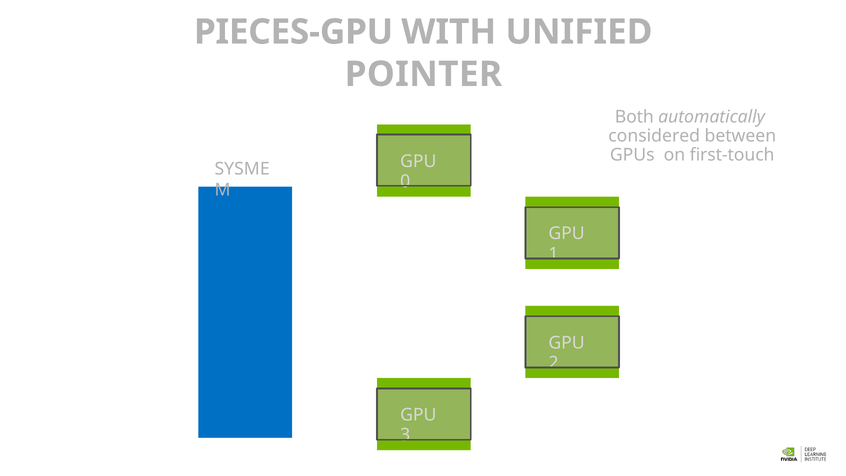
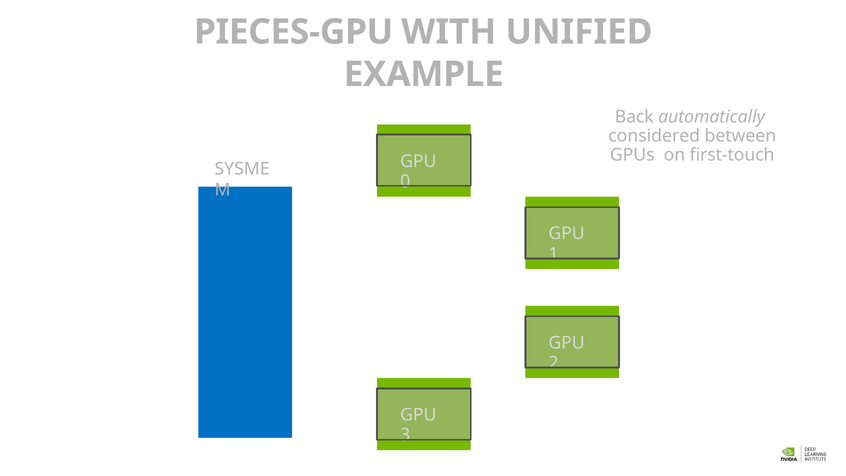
POINTER: POINTER -> EXAMPLE
Both: Both -> Back
